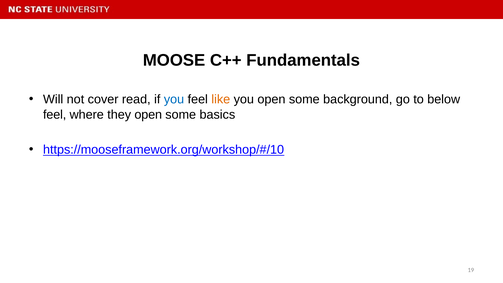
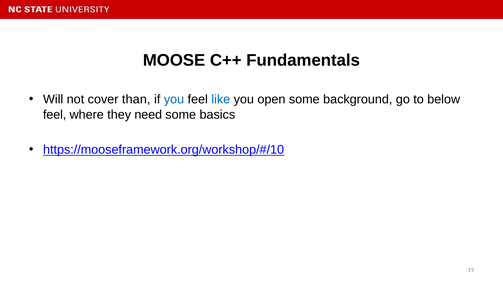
read: read -> than
like colour: orange -> blue
they open: open -> need
